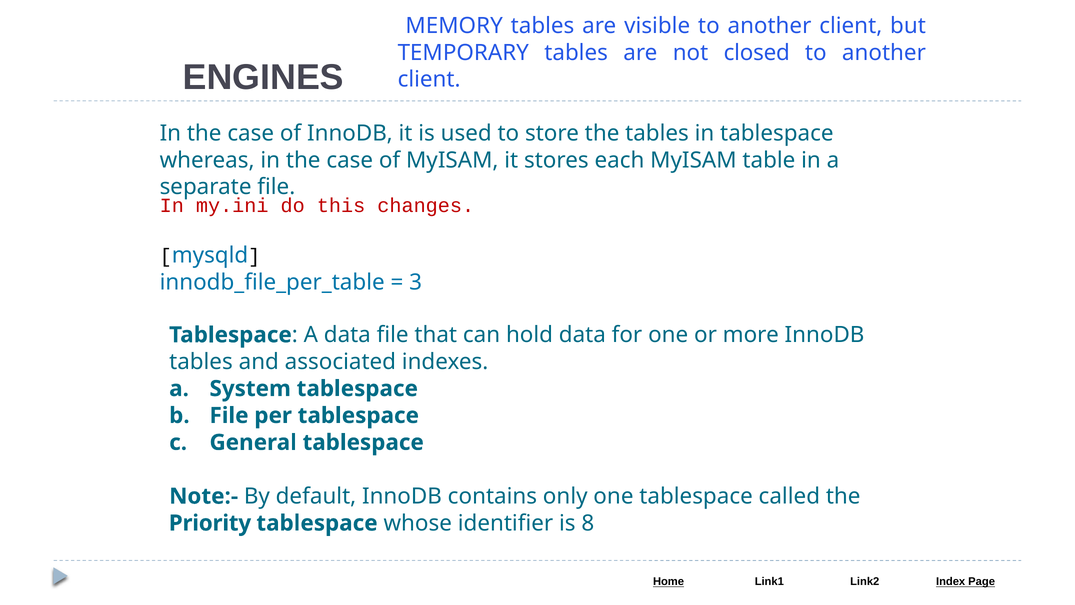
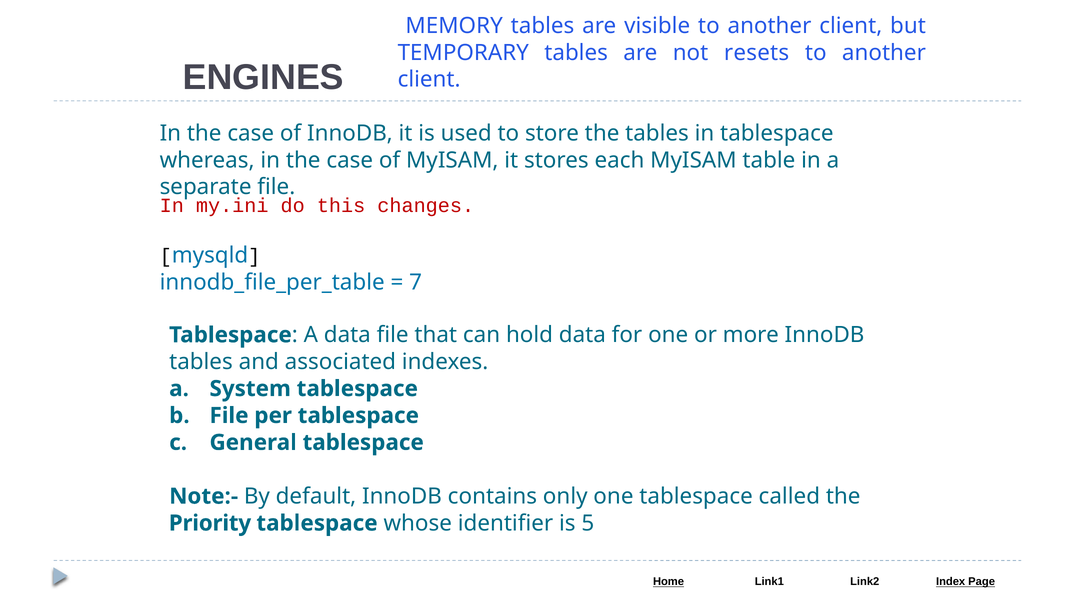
closed: closed -> resets
3: 3 -> 7
8: 8 -> 5
